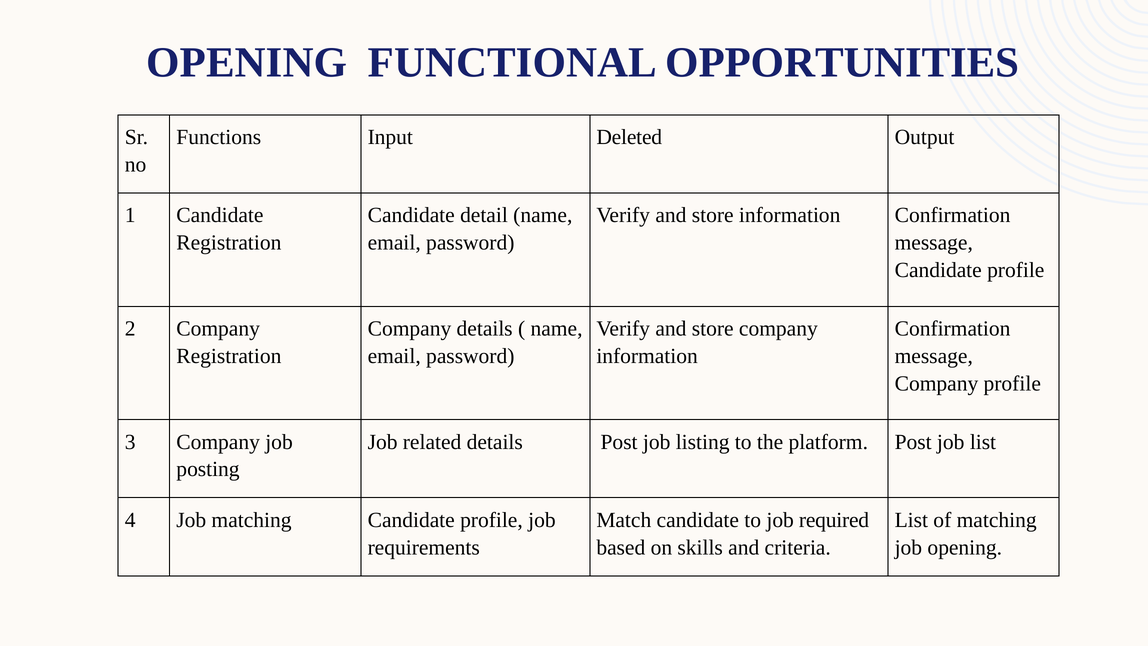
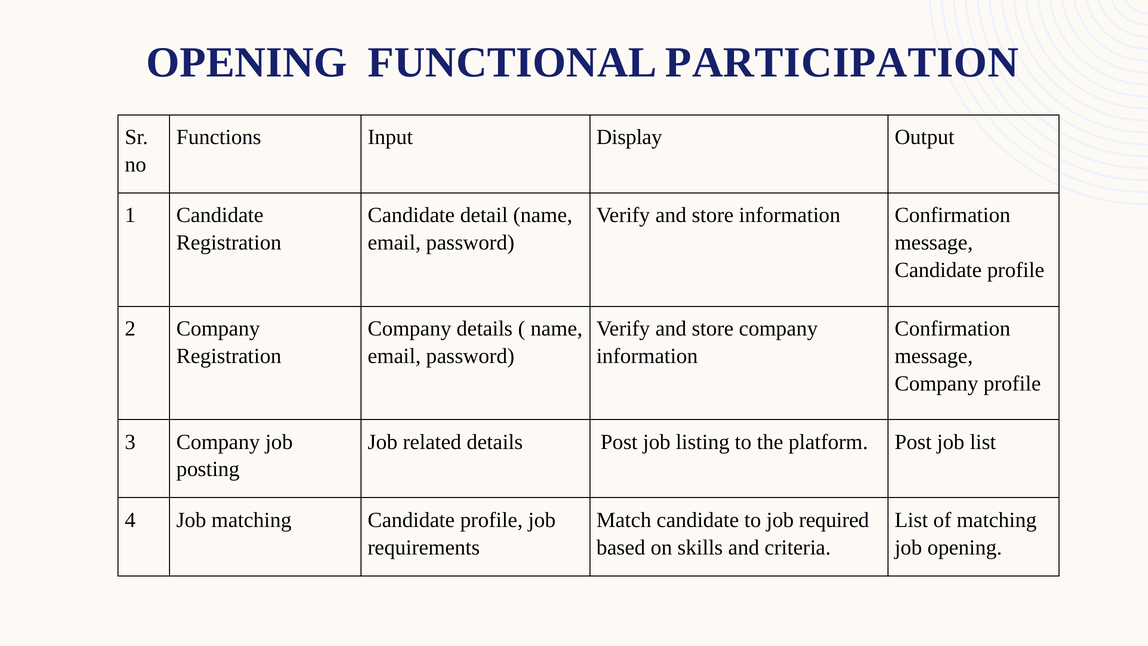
OPPORTUNITIES: OPPORTUNITIES -> PARTICIPATION
Deleted: Deleted -> Display
